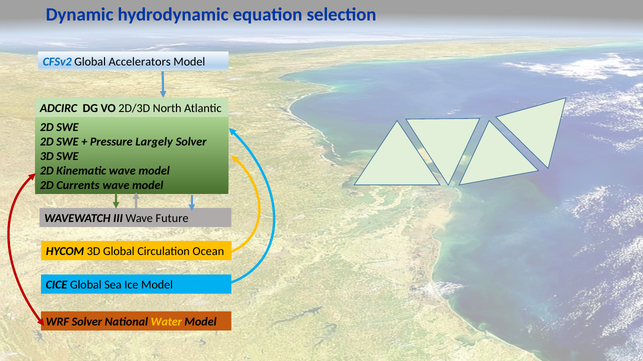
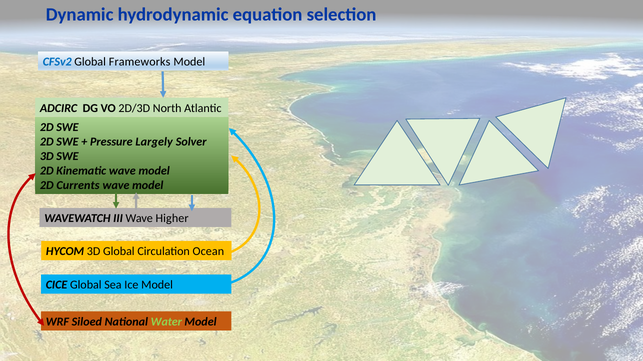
Accelerators: Accelerators -> Frameworks
Future: Future -> Higher
WRF Solver: Solver -> Siloed
Water colour: yellow -> light green
